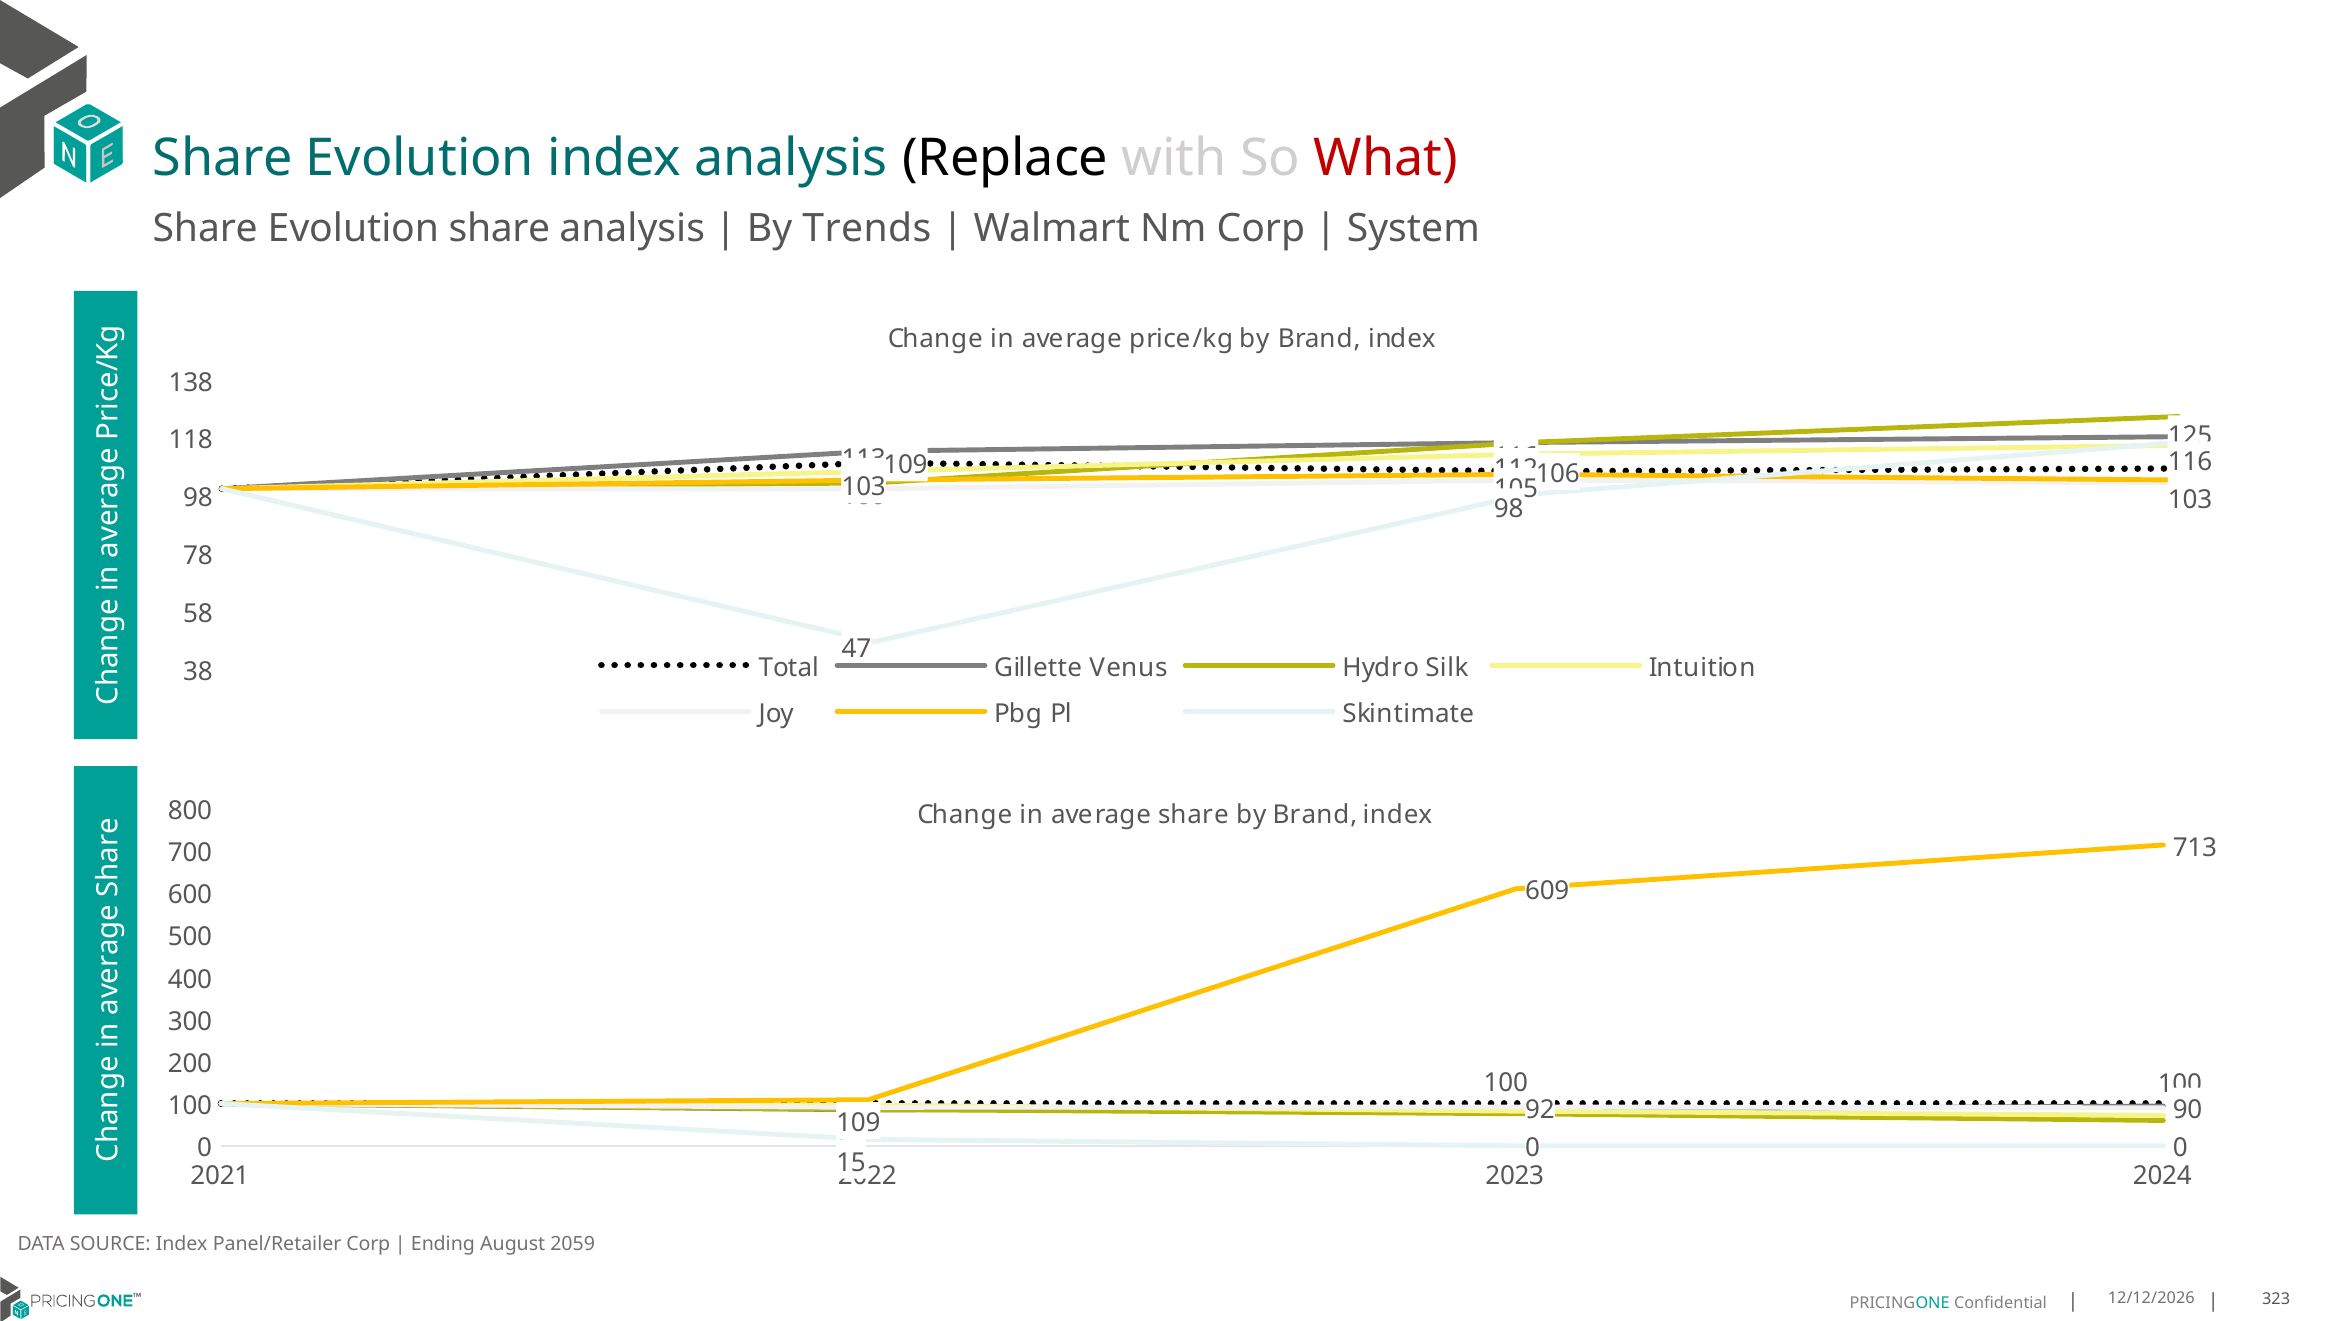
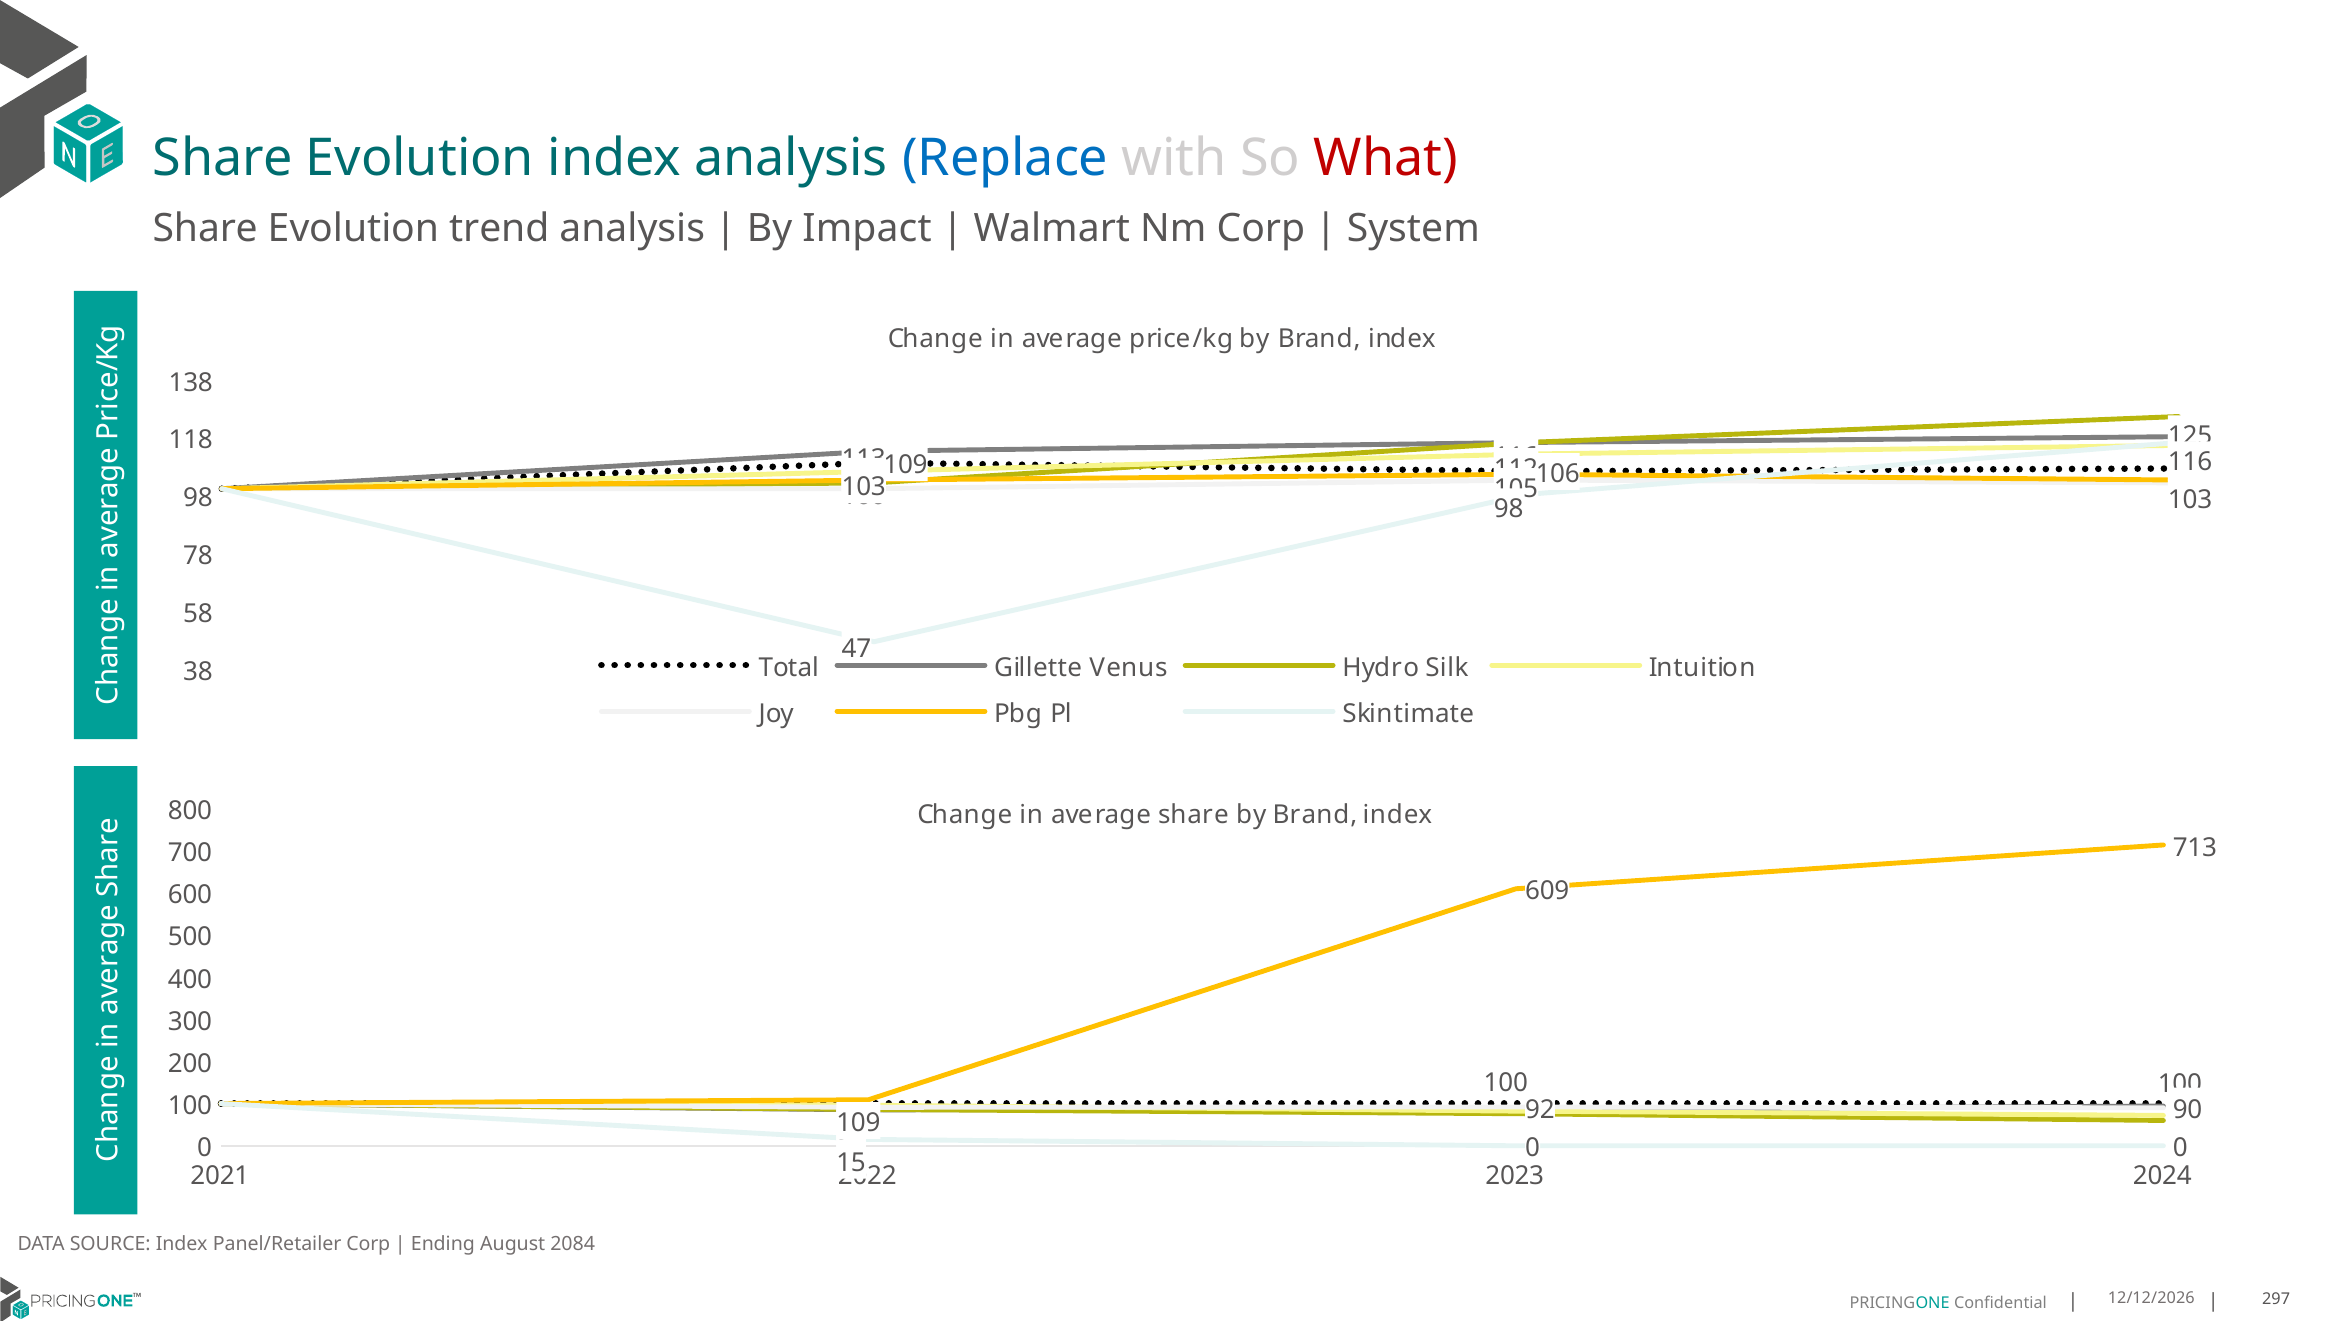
Replace colour: black -> blue
Evolution share: share -> trend
Trends: Trends -> Impact
2059: 2059 -> 2084
323: 323 -> 297
